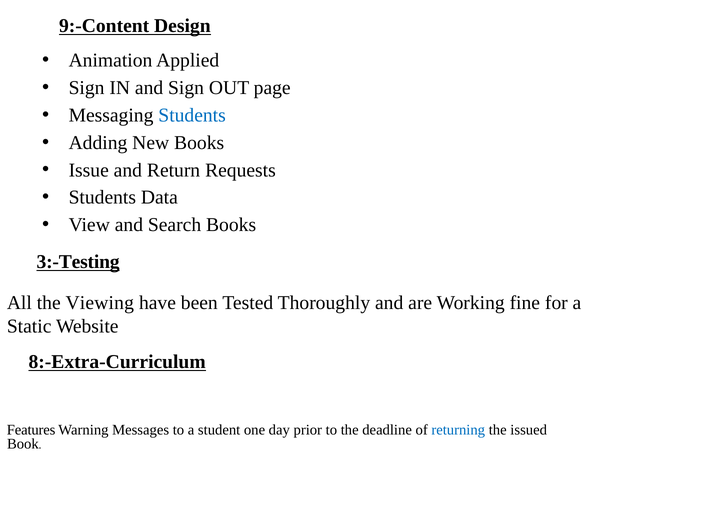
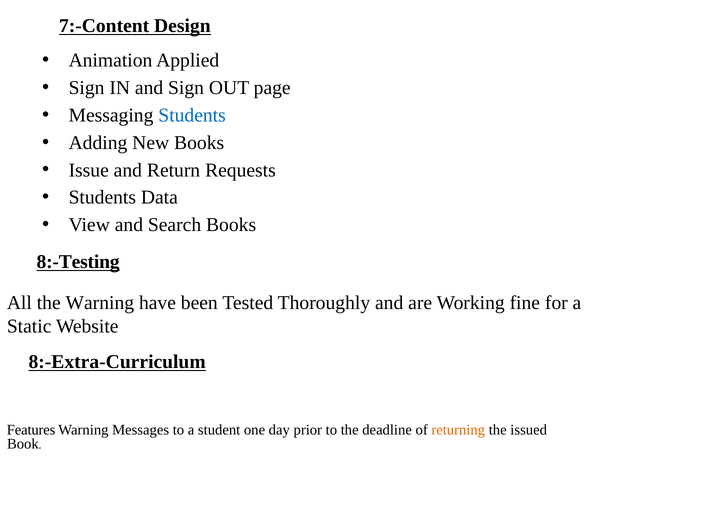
9:-Content: 9:-Content -> 7:-Content
3:-Testing: 3:-Testing -> 8:-Testing
the Viewing: Viewing -> Warning
returning colour: blue -> orange
